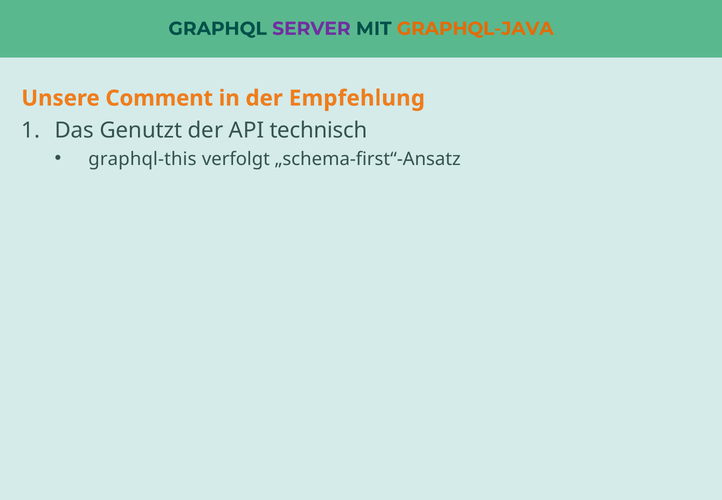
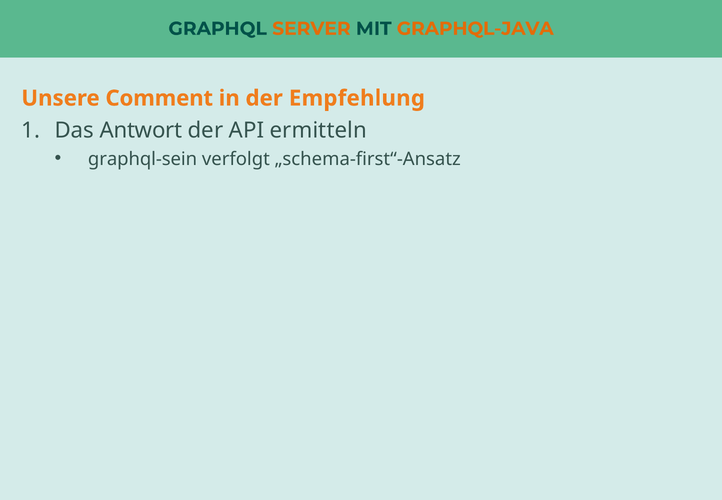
SERVER colour: purple -> orange
Genutzt: Genutzt -> Antwort
technisch: technisch -> ermitteln
graphql-this: graphql-this -> graphql-sein
